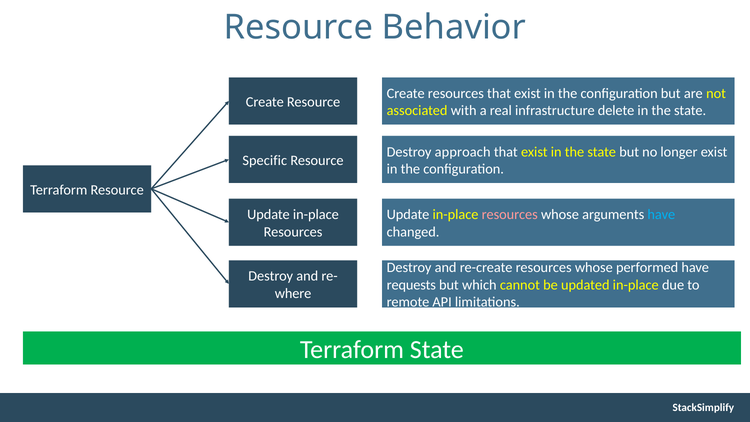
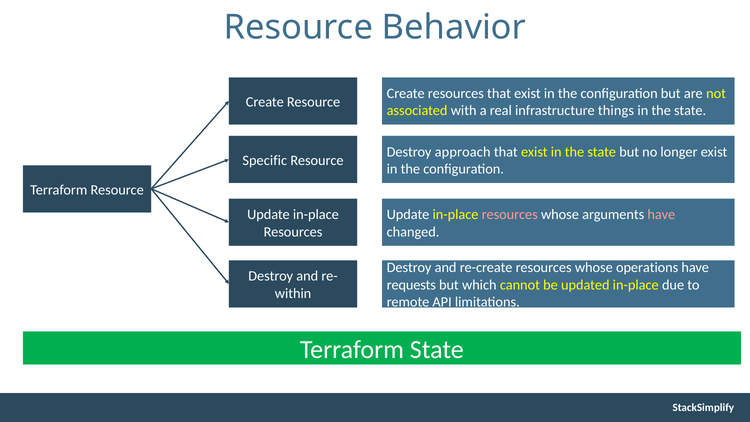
delete: delete -> things
have at (661, 215) colour: light blue -> pink
performed: performed -> operations
where: where -> within
